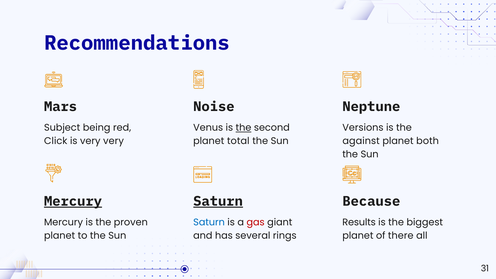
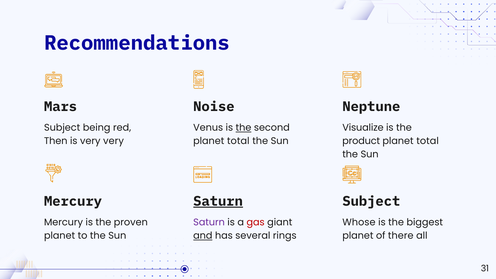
Versions: Versions -> Visualize
Click: Click -> Then
against: against -> product
both at (428, 141): both -> total
Mercury at (73, 201) underline: present -> none
Because at (371, 201): Because -> Subject
Saturn at (209, 222) colour: blue -> purple
Results: Results -> Whose
and underline: none -> present
